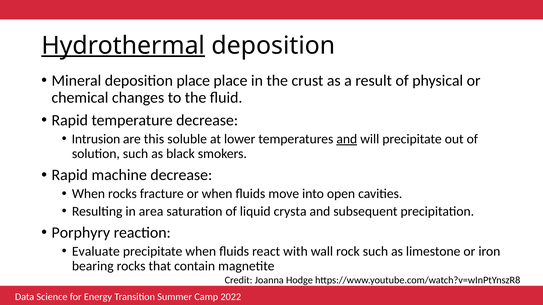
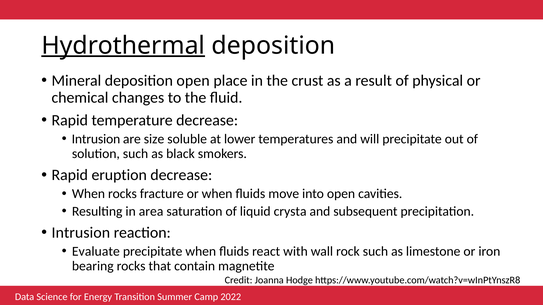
deposition place: place -> open
this: this -> size
and at (347, 139) underline: present -> none
machine: machine -> eruption
Porphyry at (81, 233): Porphyry -> Intrusion
